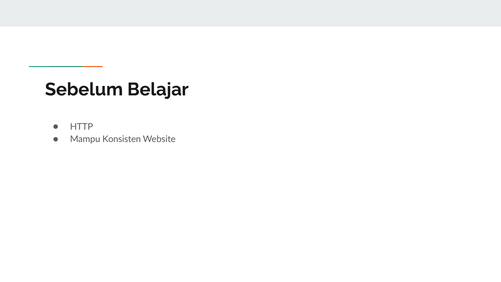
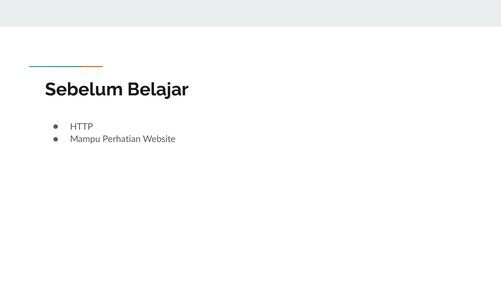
Konsisten: Konsisten -> Perhatian
